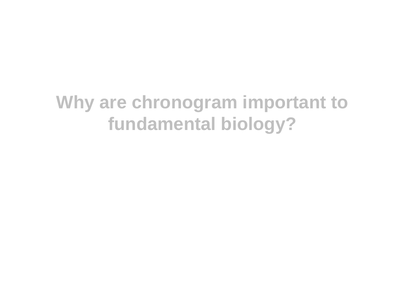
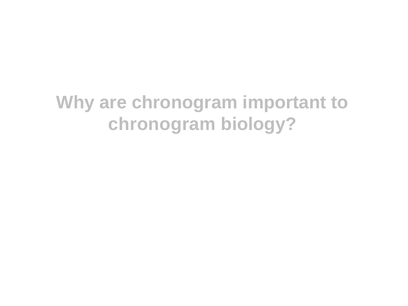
fundamental at (162, 124): fundamental -> chronogram
